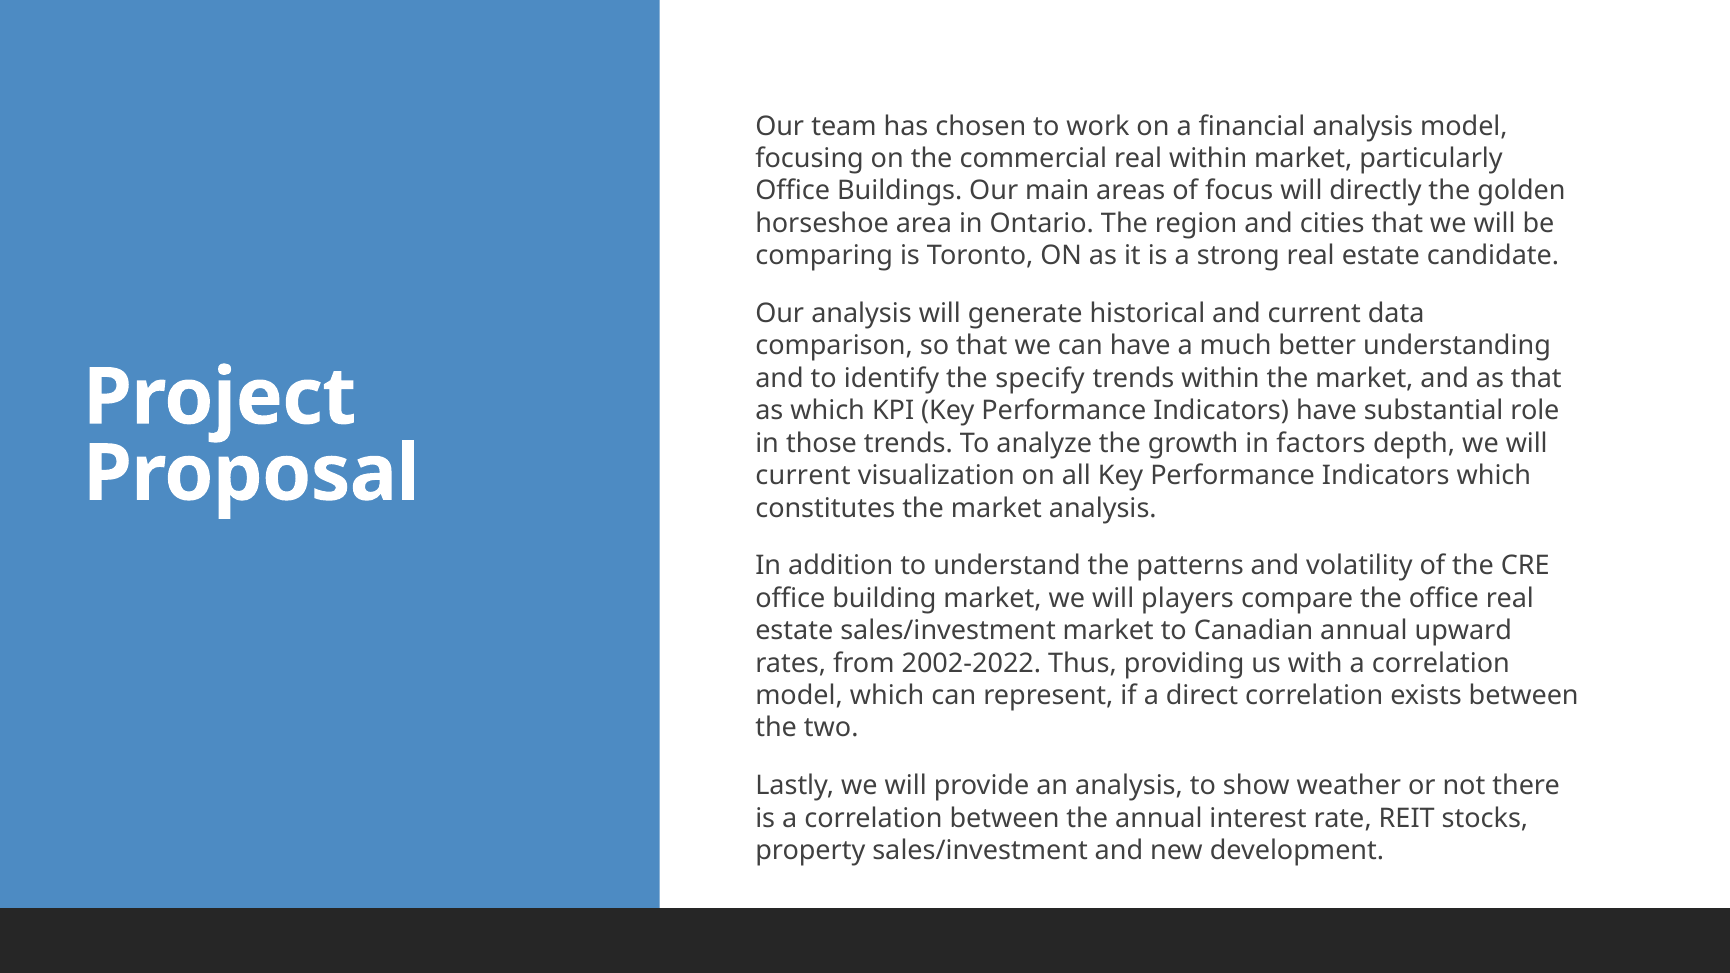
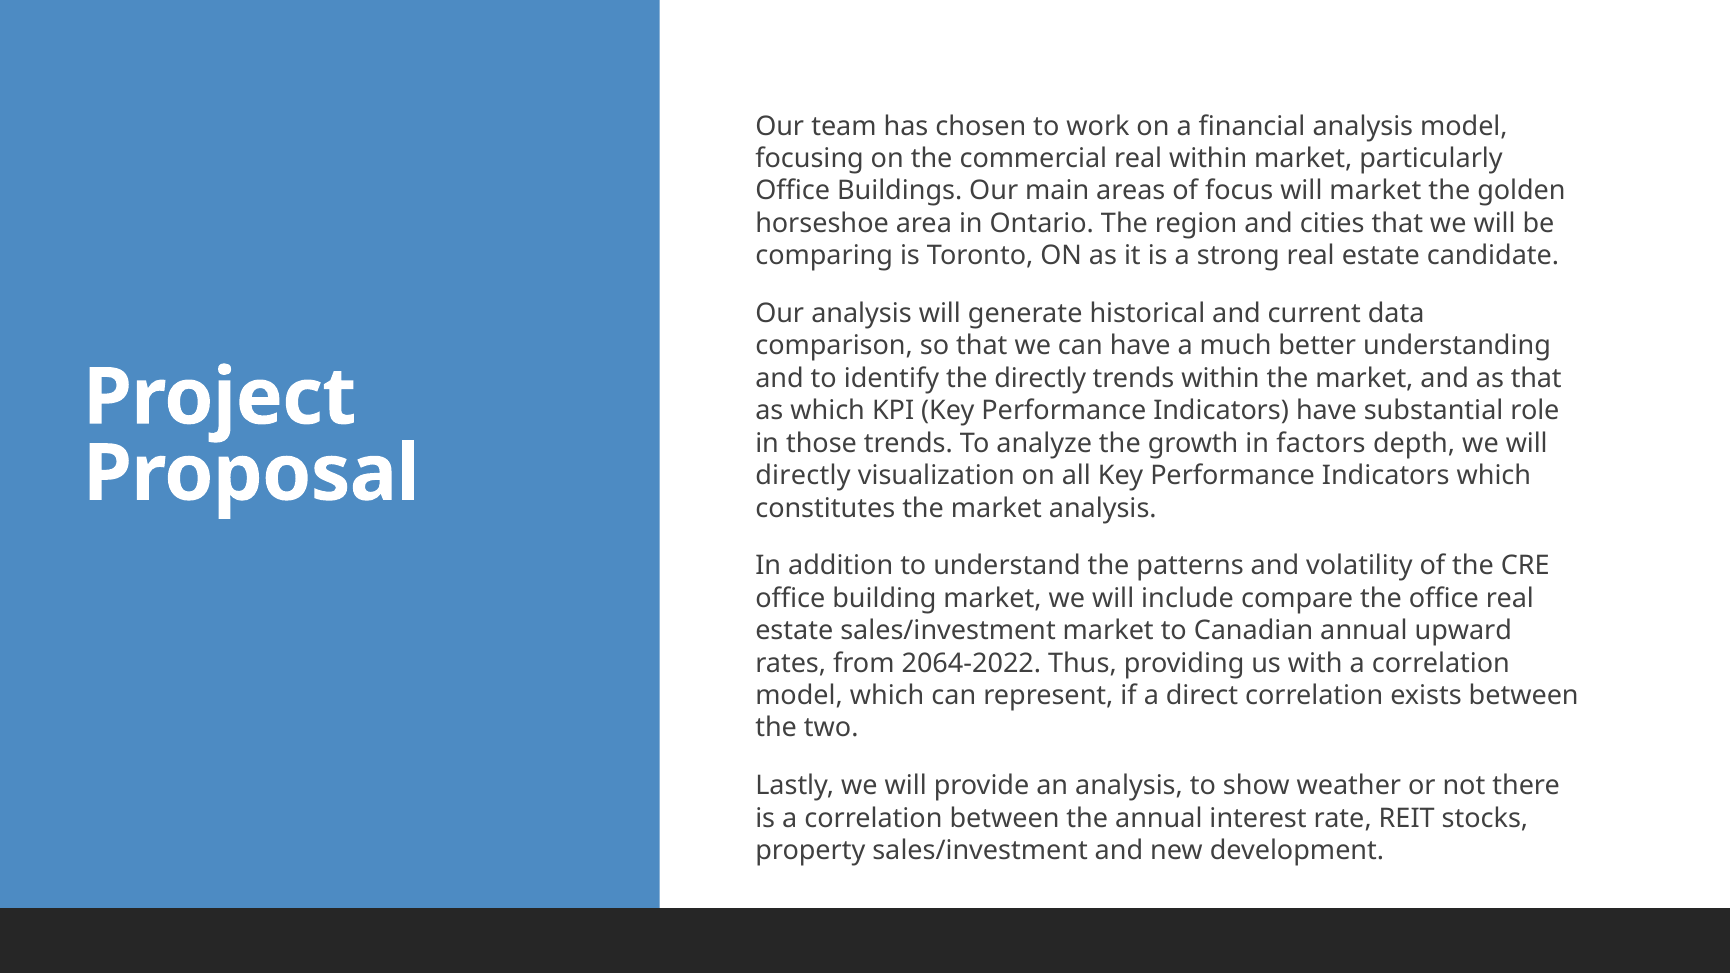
will directly: directly -> market
the specify: specify -> directly
current at (803, 476): current -> directly
players: players -> include
2002-2022: 2002-2022 -> 2064-2022
